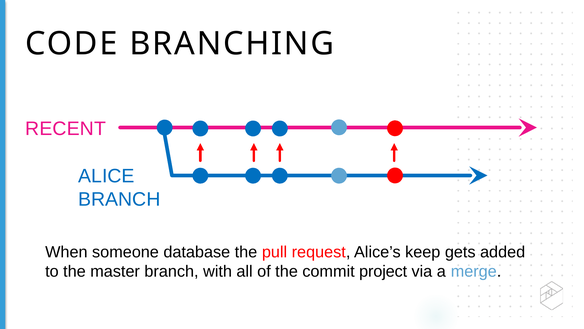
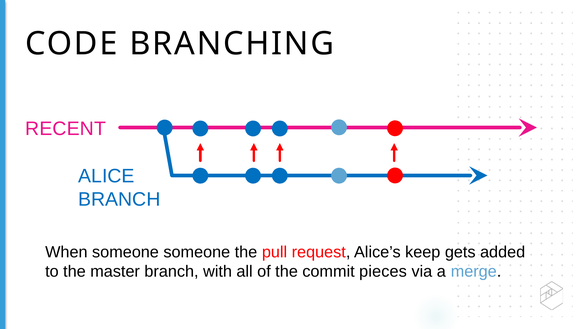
someone database: database -> someone
project: project -> pieces
